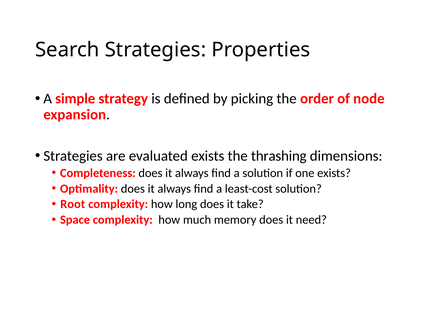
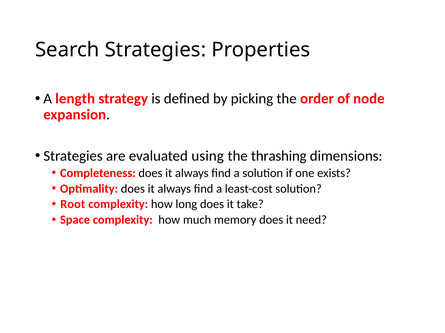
simple: simple -> length
evaluated exists: exists -> using
